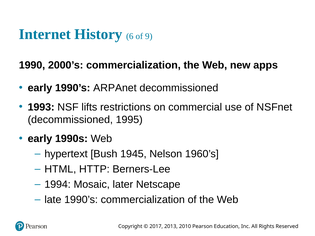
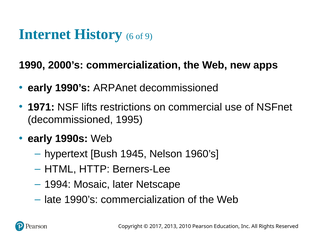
1993: 1993 -> 1971
